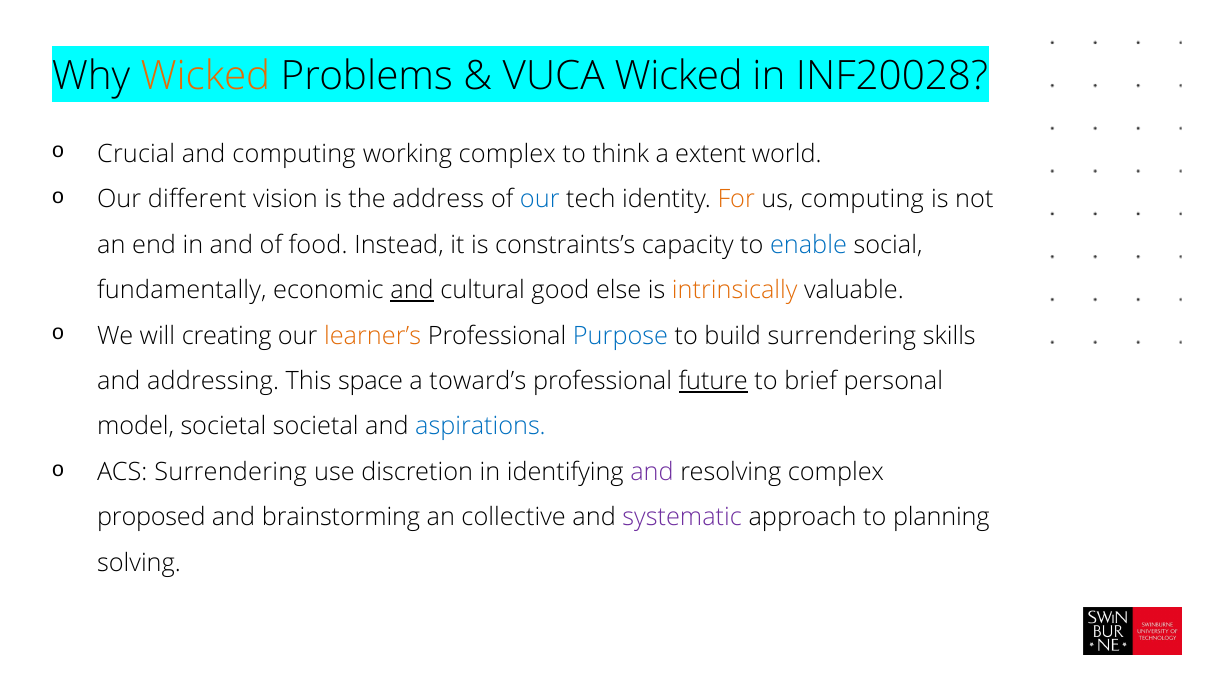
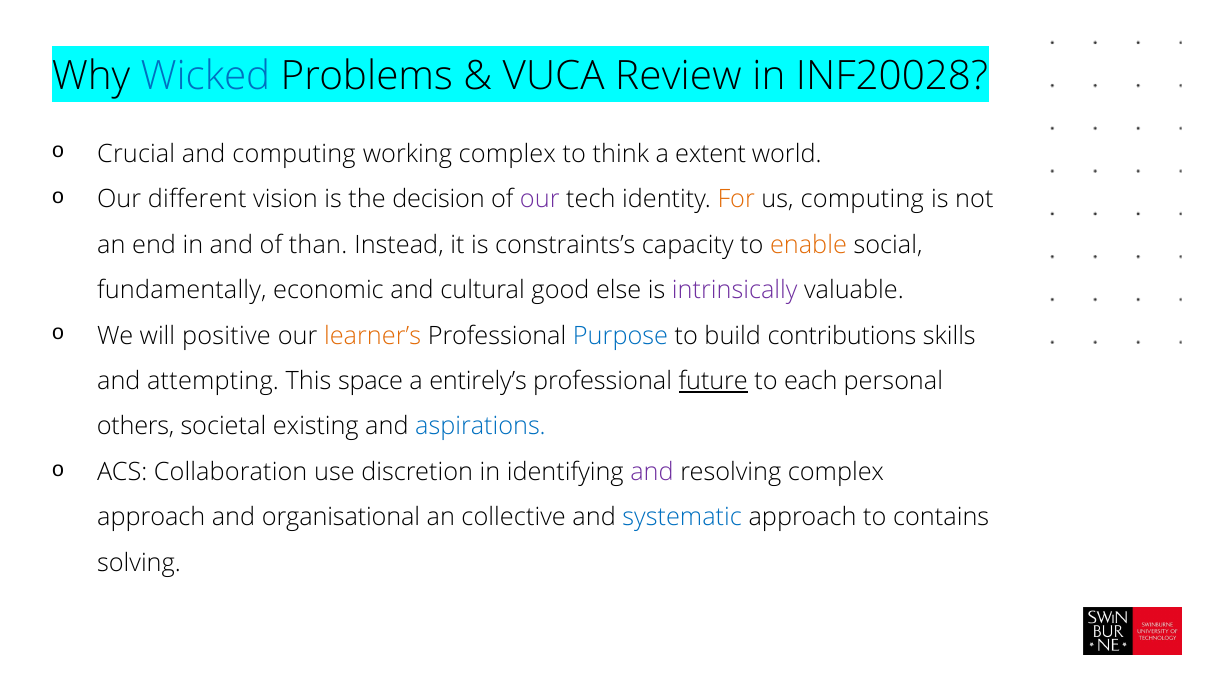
Wicked at (206, 76) colour: orange -> blue
VUCA Wicked: Wicked -> Review
address: address -> decision
our at (540, 199) colour: blue -> purple
food: food -> than
enable colour: blue -> orange
and at (412, 290) underline: present -> none
intrinsically colour: orange -> purple
creating: creating -> positive
build surrendering: surrendering -> contributions
addressing: addressing -> attempting
toward’s: toward’s -> entirely’s
brief: brief -> each
model: model -> others
societal societal: societal -> existing
ACS Surrendering: Surrendering -> Collaboration
proposed at (151, 518): proposed -> approach
brainstorming: brainstorming -> organisational
systematic colour: purple -> blue
planning: planning -> contains
